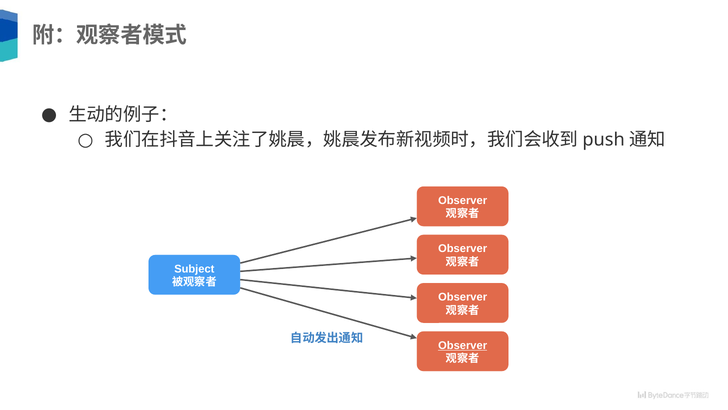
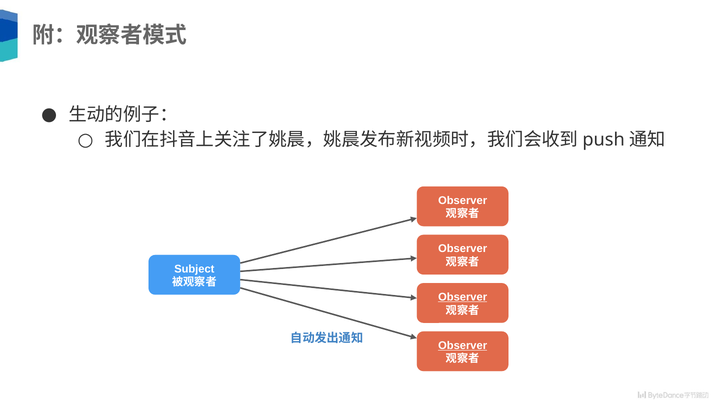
Observer at (463, 297) underline: none -> present
